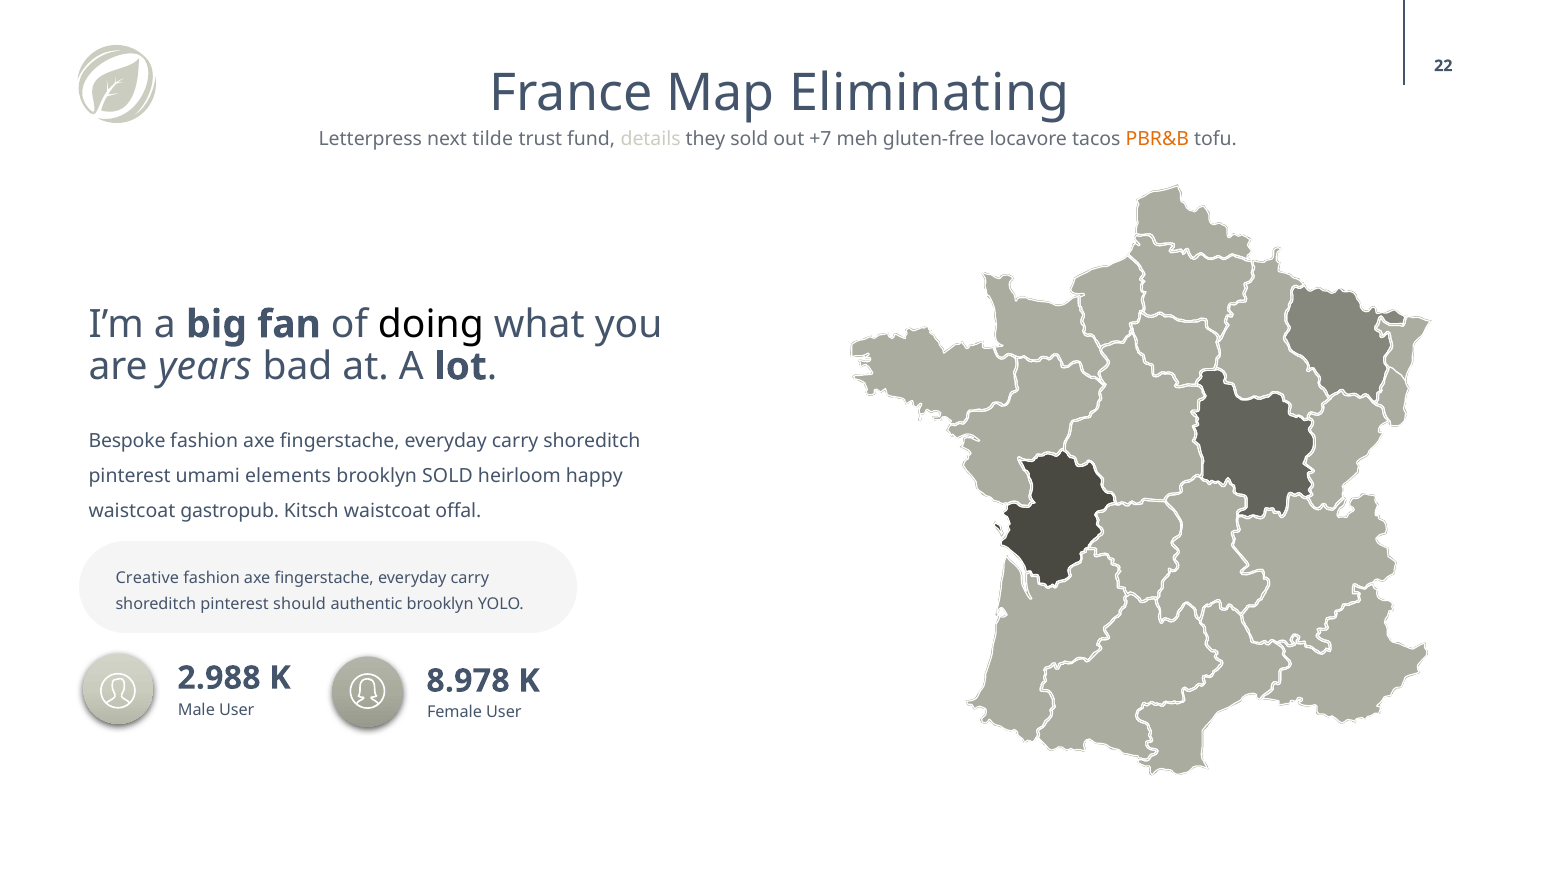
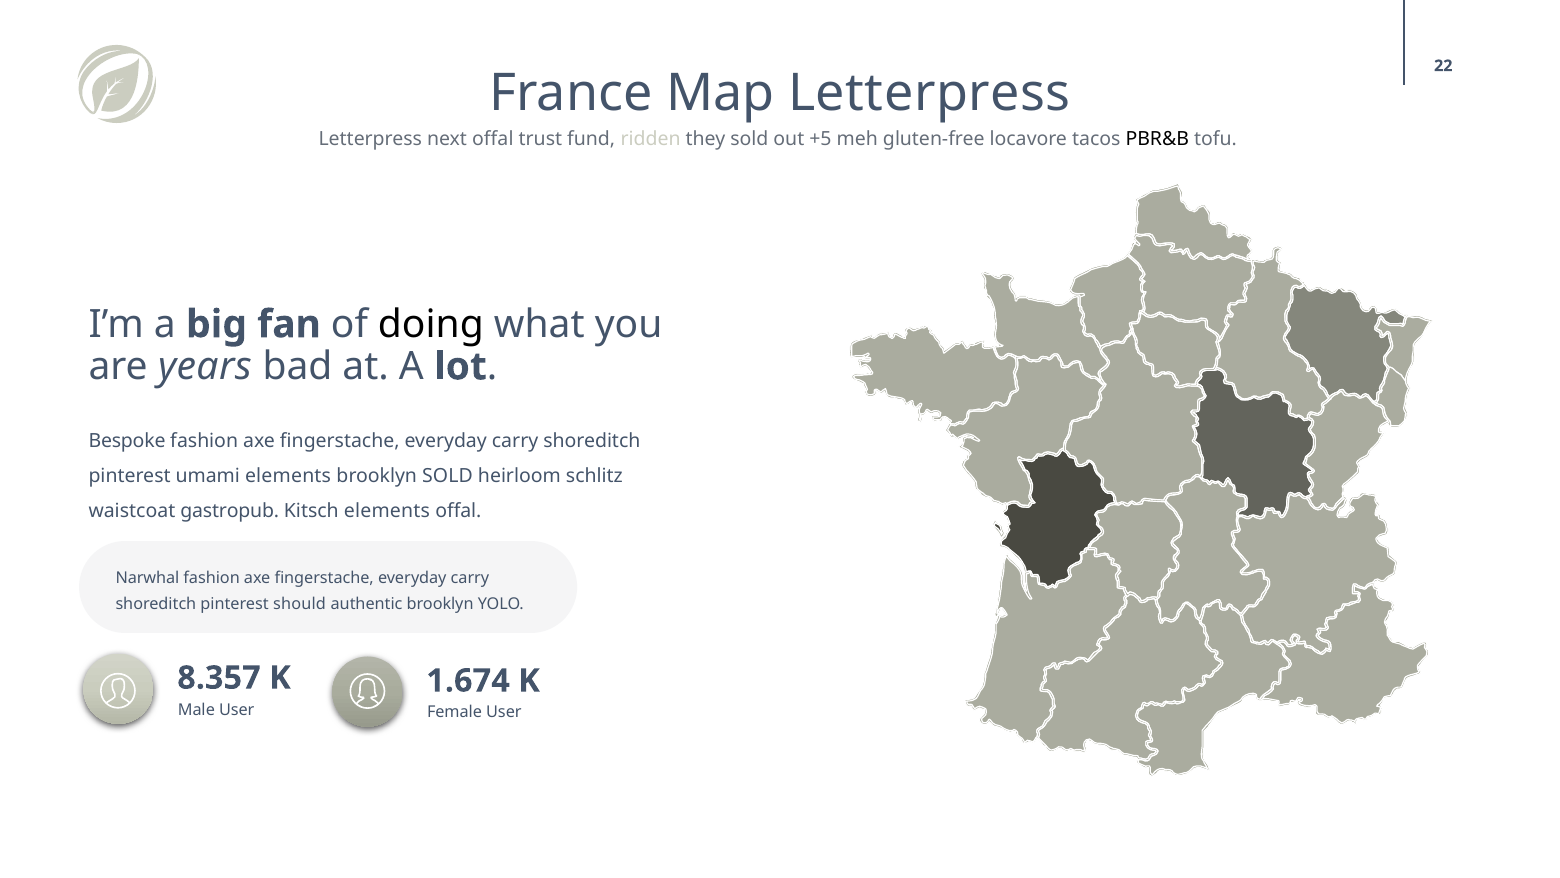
Map Eliminating: Eliminating -> Letterpress
next tilde: tilde -> offal
details: details -> ridden
+7: +7 -> +5
PBR&B colour: orange -> black
happy: happy -> schlitz
Kitsch waistcoat: waistcoat -> elements
Creative: Creative -> Narwhal
2.988: 2.988 -> 8.357
8.978: 8.978 -> 1.674
